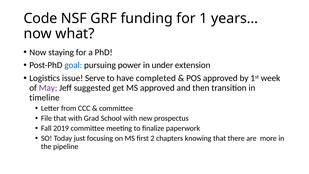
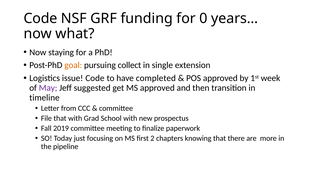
1: 1 -> 0
goal colour: blue -> orange
power: power -> collect
under: under -> single
issue Serve: Serve -> Code
